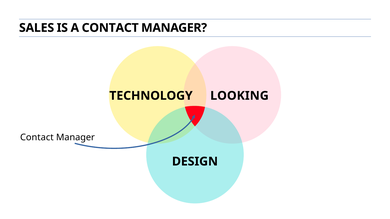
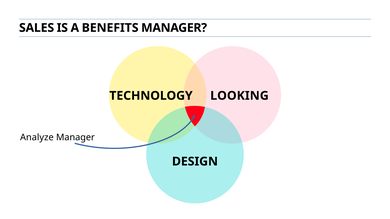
A CONTACT: CONTACT -> BENEFITS
Contact at (37, 137): Contact -> Analyze
